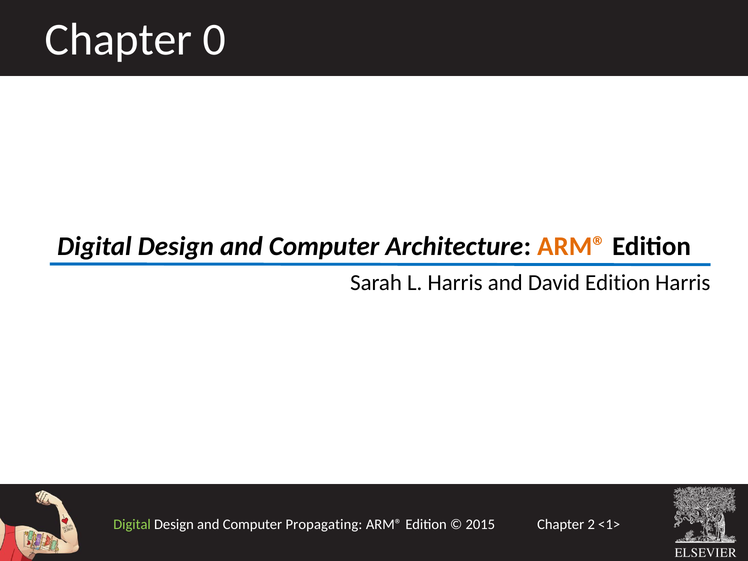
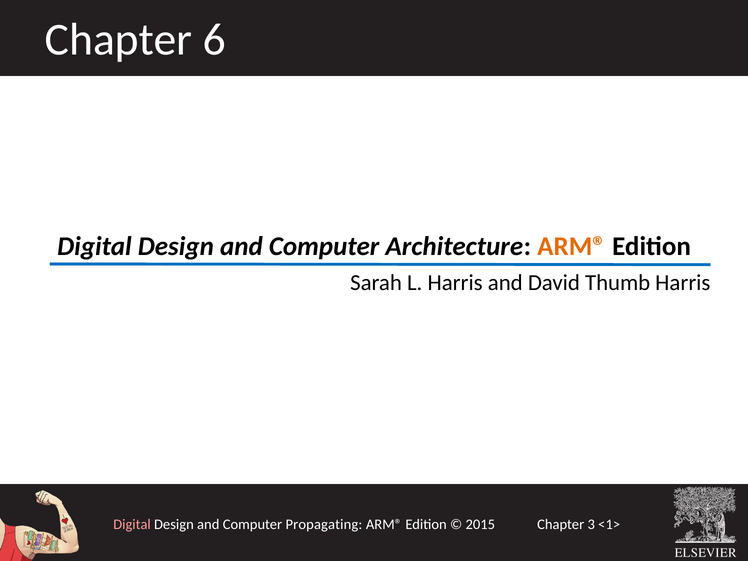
0: 0 -> 6
David Edition: Edition -> Thumb
Digital at (132, 525) colour: light green -> pink
2: 2 -> 3
